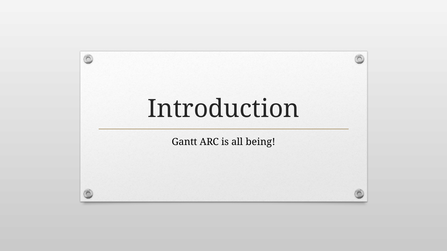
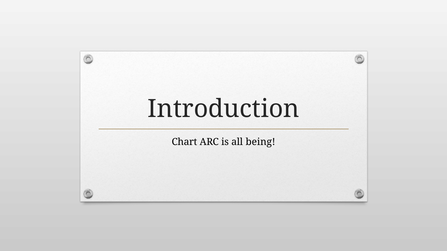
Gantt: Gantt -> Chart
